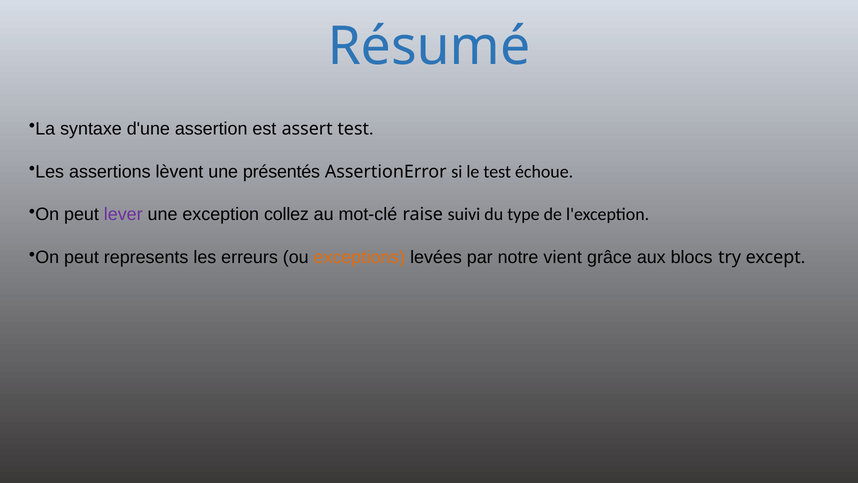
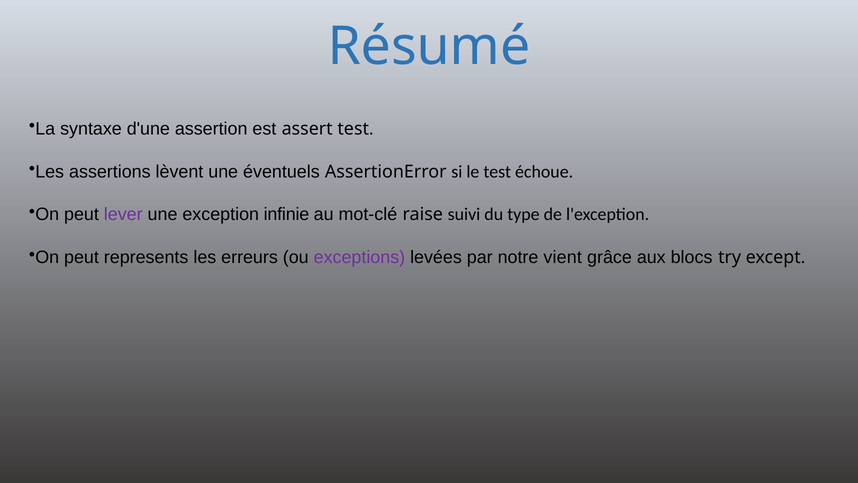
présentés: présentés -> éventuels
collez: collez -> infinie
exceptions colour: orange -> purple
